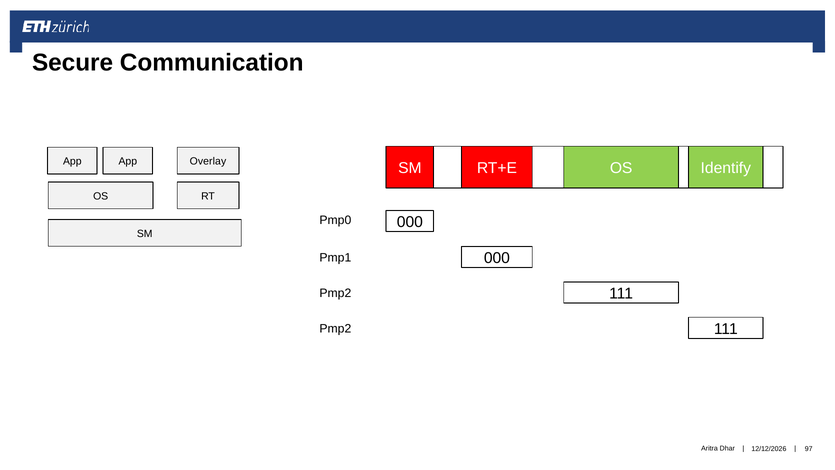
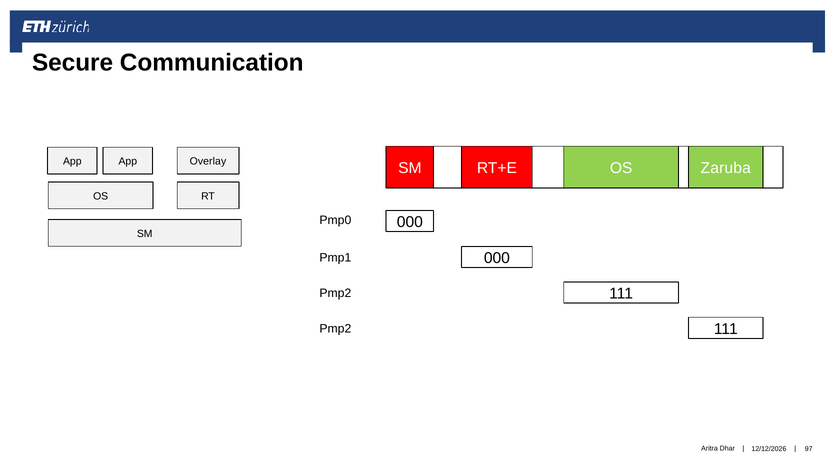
Identify: Identify -> Zaruba
